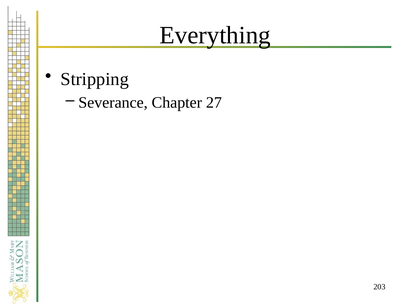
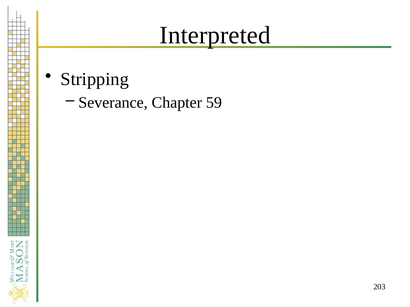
Everything: Everything -> Interpreted
27: 27 -> 59
